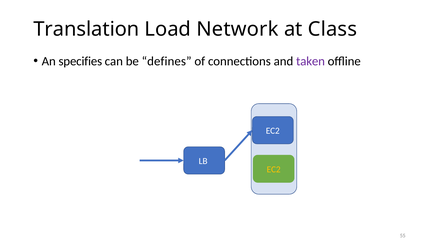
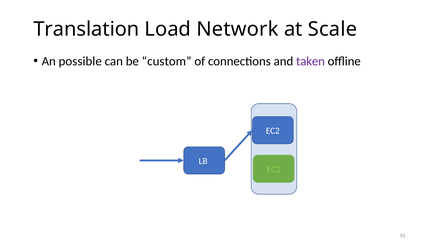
Class: Class -> Scale
specifies: specifies -> possible
defines: defines -> custom
EC2 at (274, 169) colour: yellow -> light green
